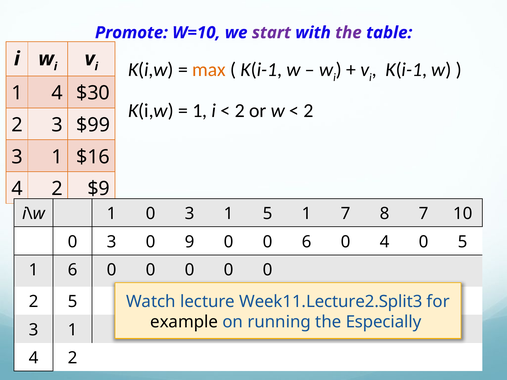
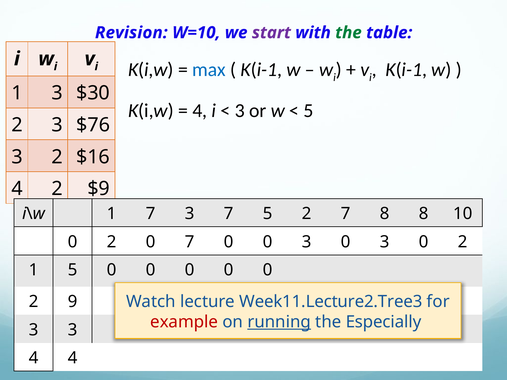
Promote: Promote -> Revision
the at (348, 33) colour: purple -> green
max colour: orange -> blue
4 at (57, 93): 4 -> 3
1 at (200, 111): 1 -> 4
2 at (240, 111): 2 -> 3
2 at (309, 111): 2 -> 5
$99: $99 -> $76
1 at (57, 157): 1 -> 2
1 0: 0 -> 7
1 at (229, 214): 1 -> 7
1 at (307, 214): 1 -> 2
8 7: 7 -> 8
3 at (112, 242): 3 -> 2
0 9: 9 -> 7
0 0 6: 6 -> 3
4 at (385, 242): 4 -> 3
5 at (463, 242): 5 -> 2
1 6: 6 -> 5
2 5: 5 -> 9
Week11.Lecture2.Split3: Week11.Lecture2.Split3 -> Week11.Lecture2.Tree3
example colour: black -> red
running underline: none -> present
1 at (73, 330): 1 -> 3
2 at (73, 358): 2 -> 4
